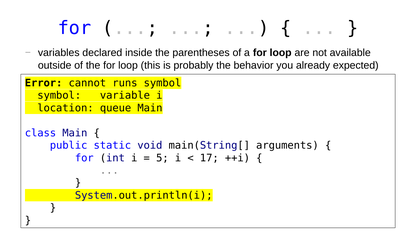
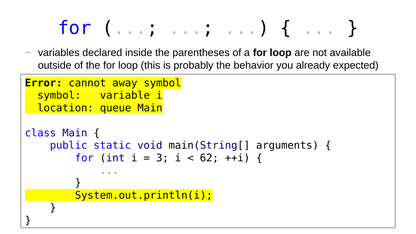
runs: runs -> away
5: 5 -> 3
17: 17 -> 62
